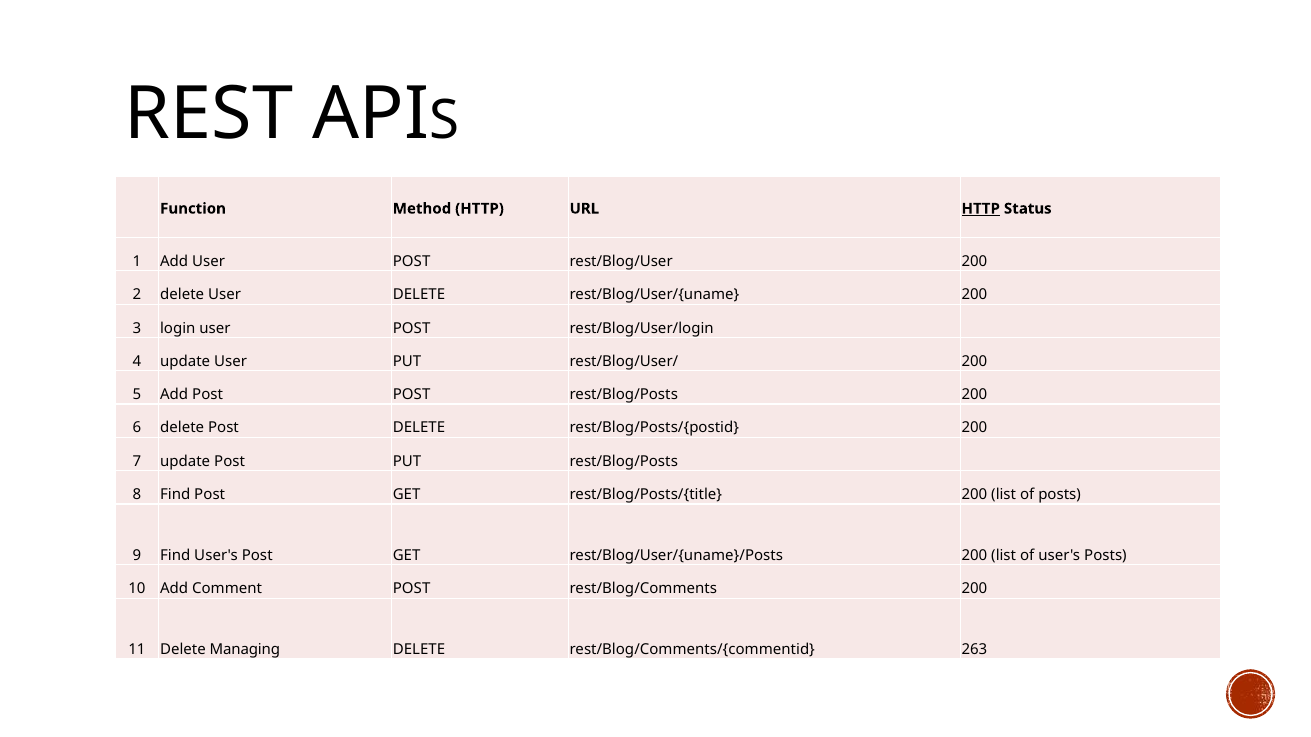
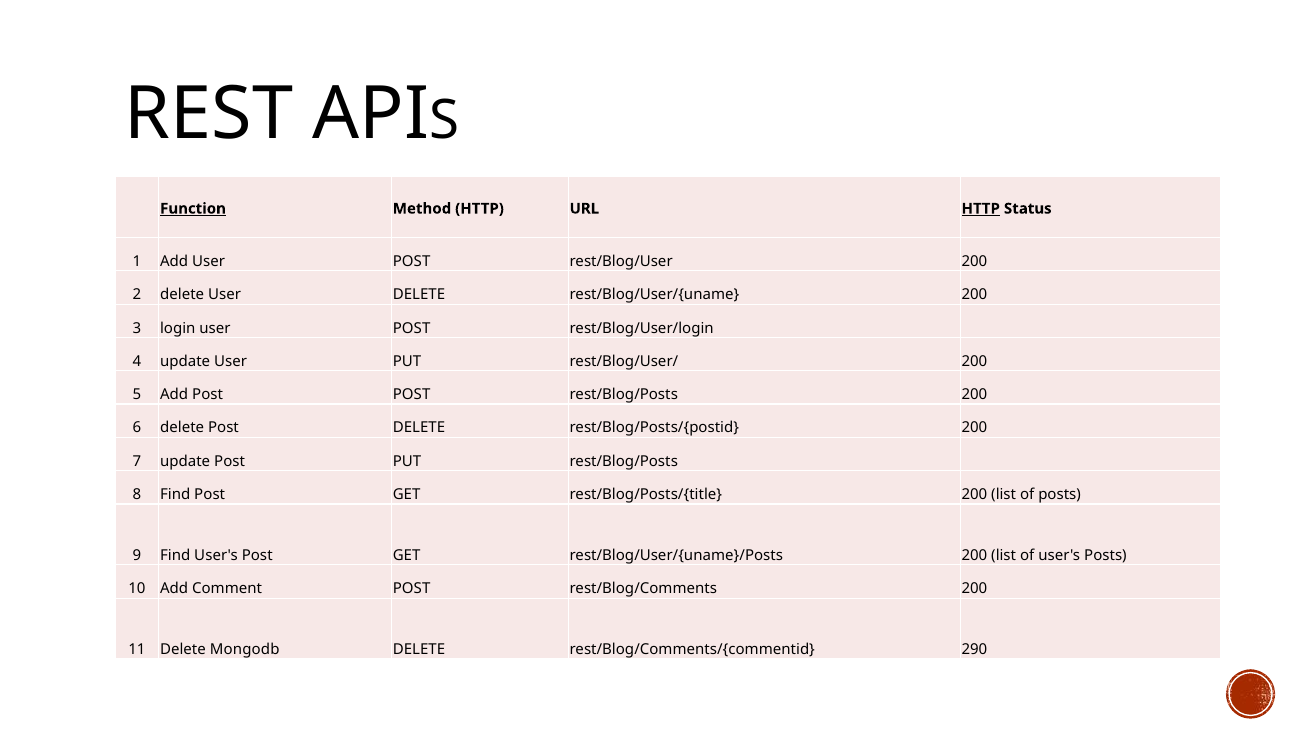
Function underline: none -> present
Managing: Managing -> Mongodb
263: 263 -> 290
